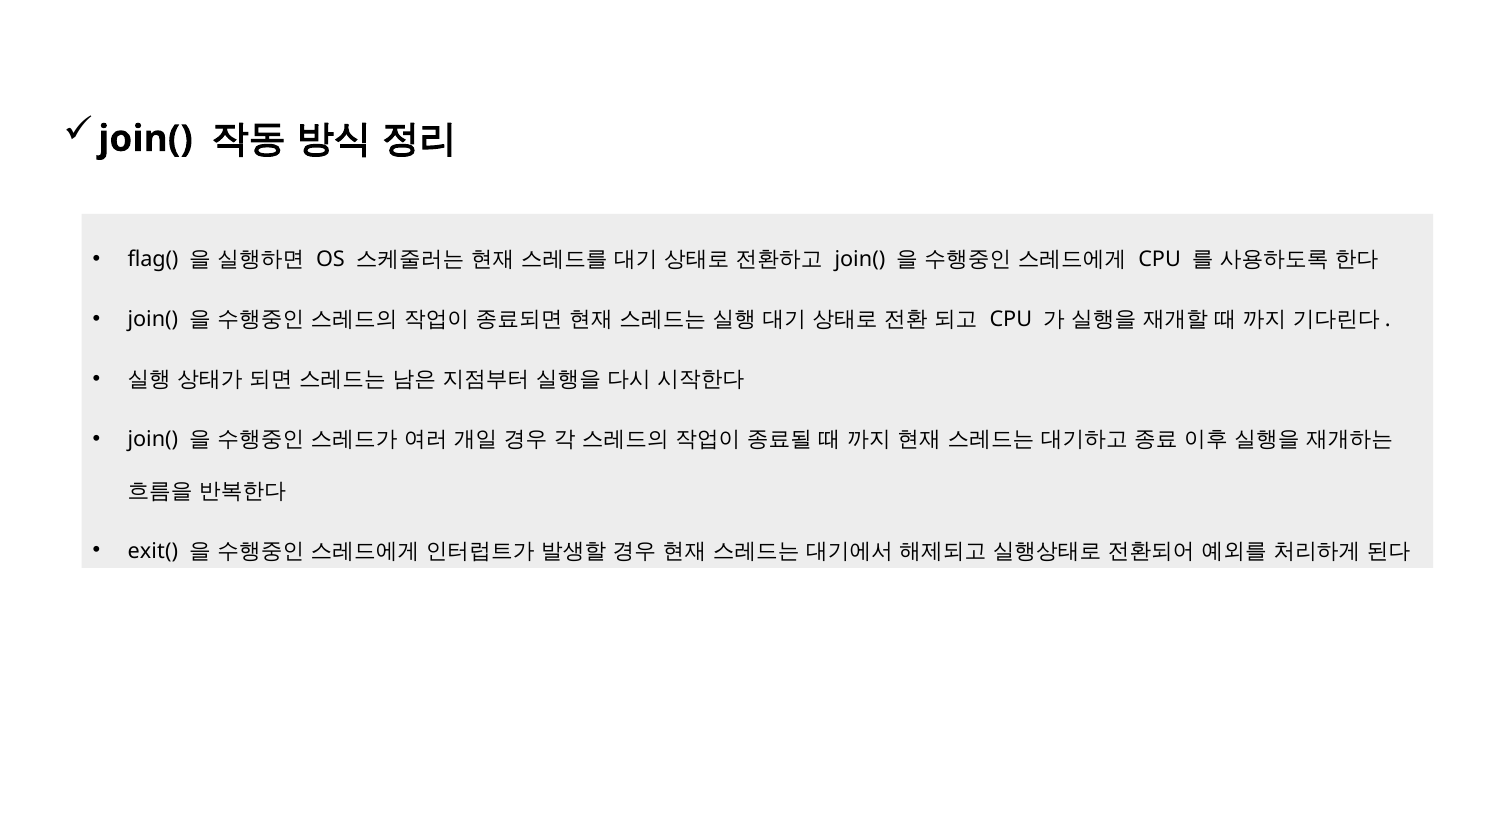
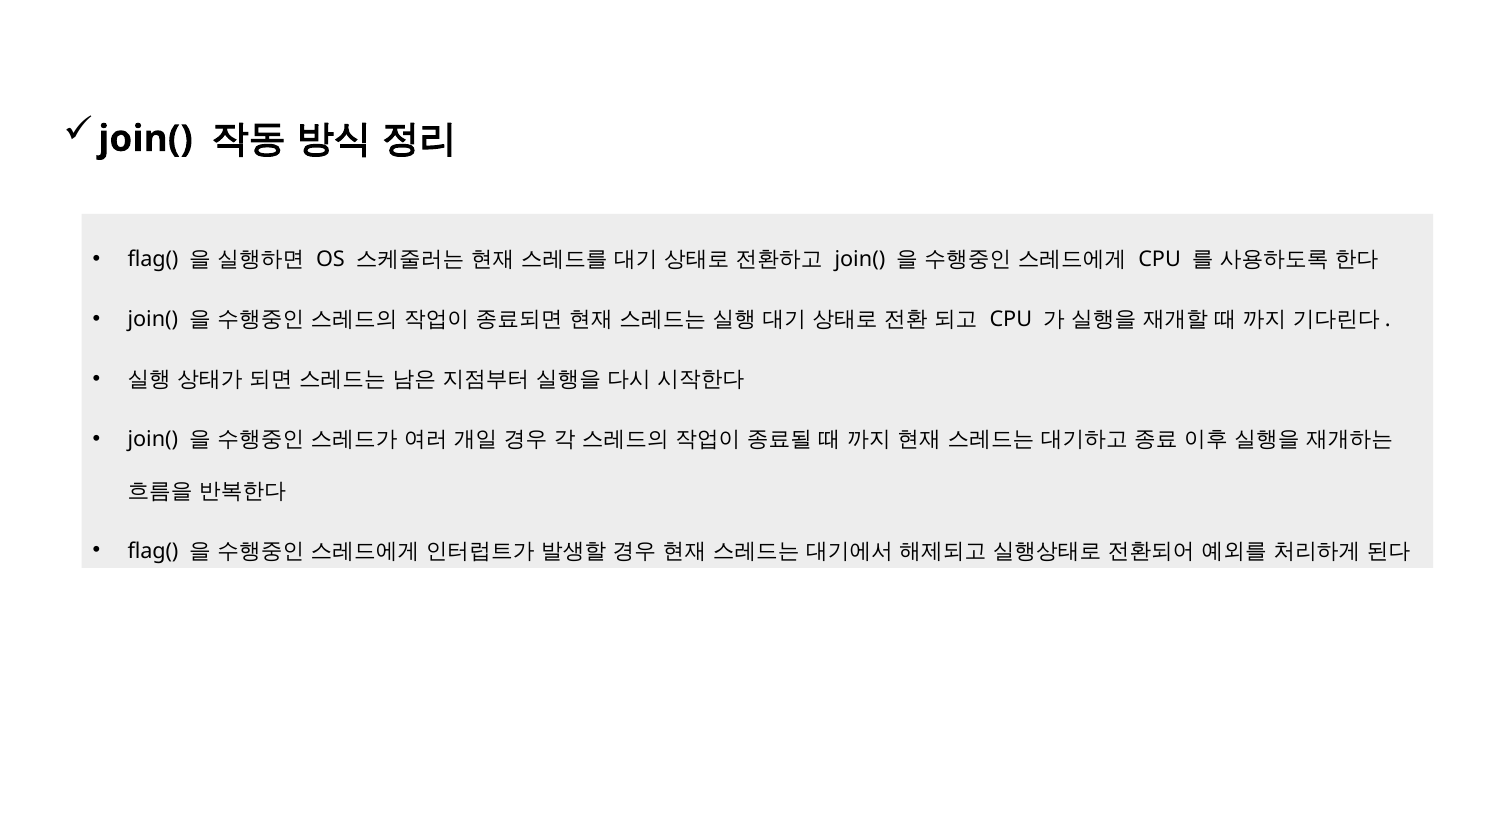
exit( at (153, 551): exit( -> flag(
